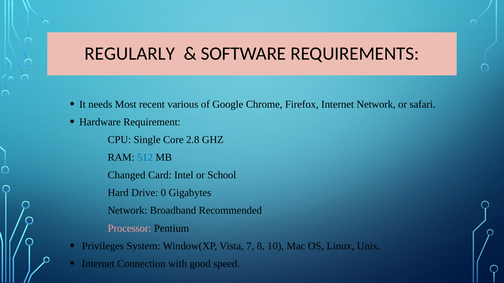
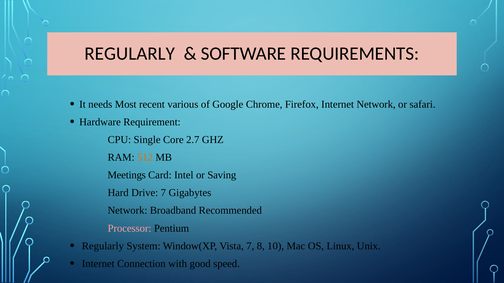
2.8: 2.8 -> 2.7
512 colour: blue -> orange
Changed: Changed -> Meetings
School: School -> Saving
Drive 0: 0 -> 7
Privileges at (103, 246): Privileges -> Regularly
